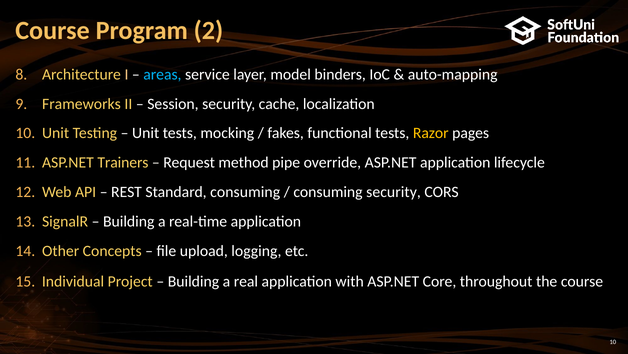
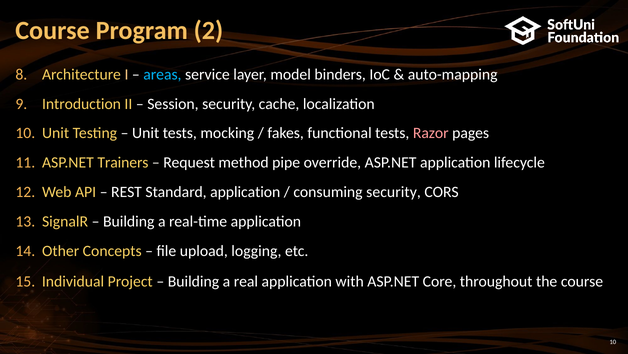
Frameworks: Frameworks -> Introduction
Razor colour: yellow -> pink
Standard consuming: consuming -> application
